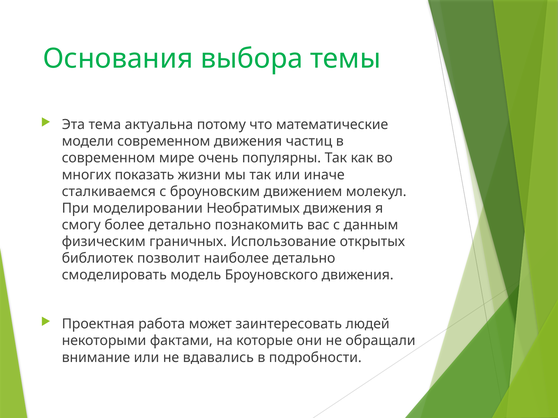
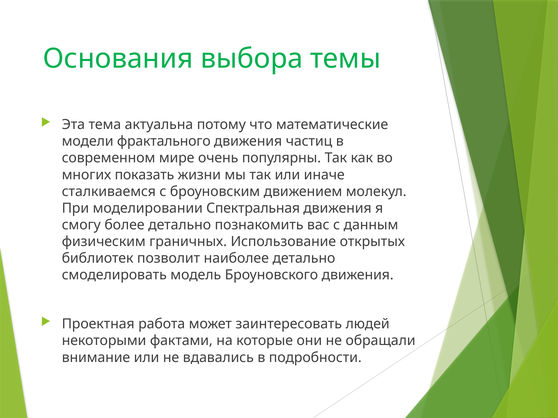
модели современном: современном -> фрактального
Необратимых: Необратимых -> Спектральная
